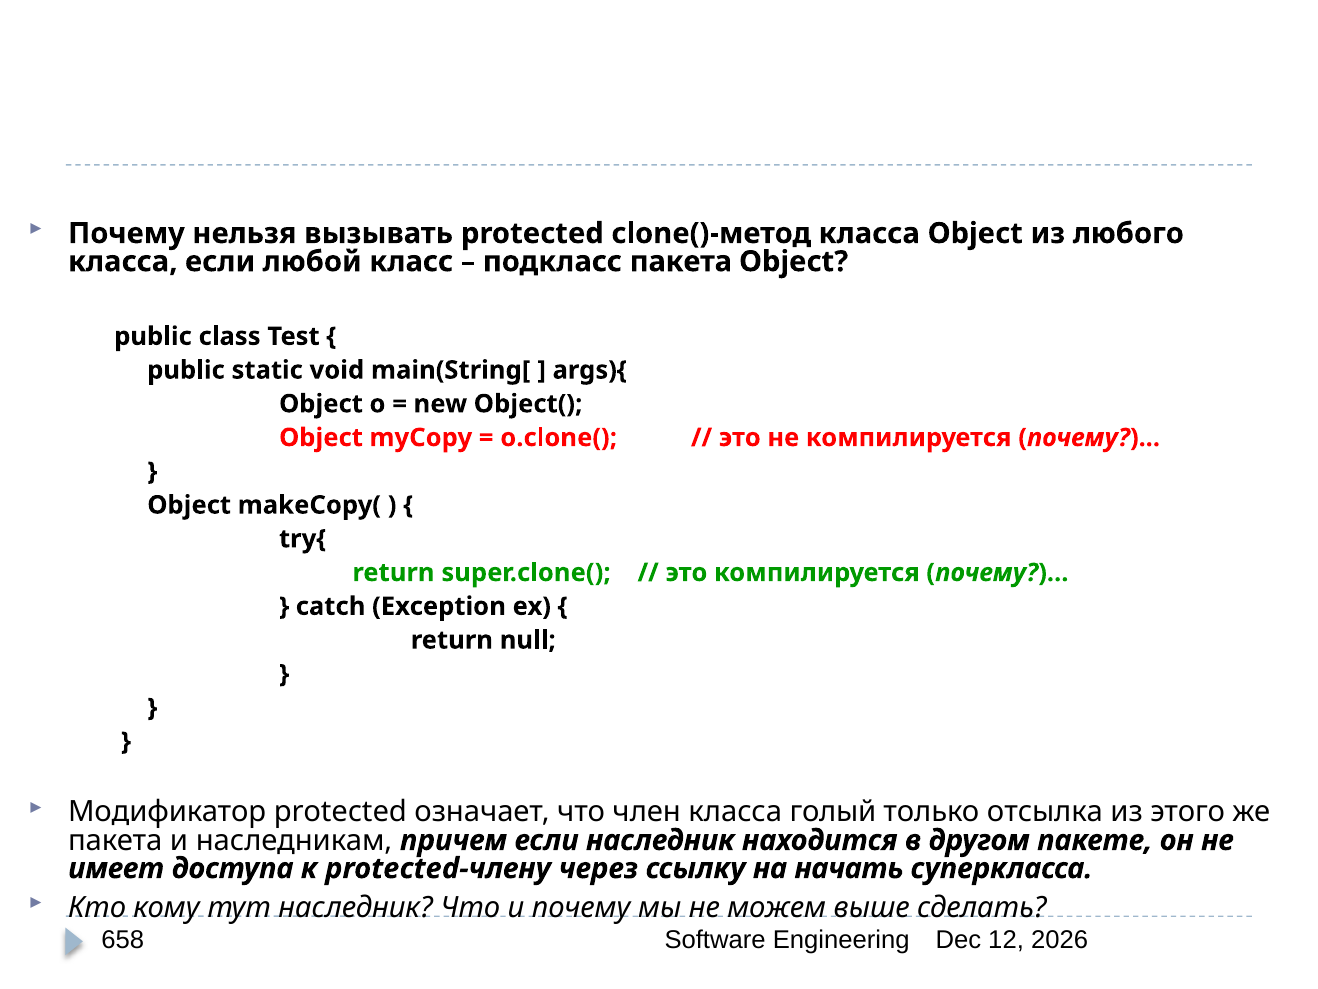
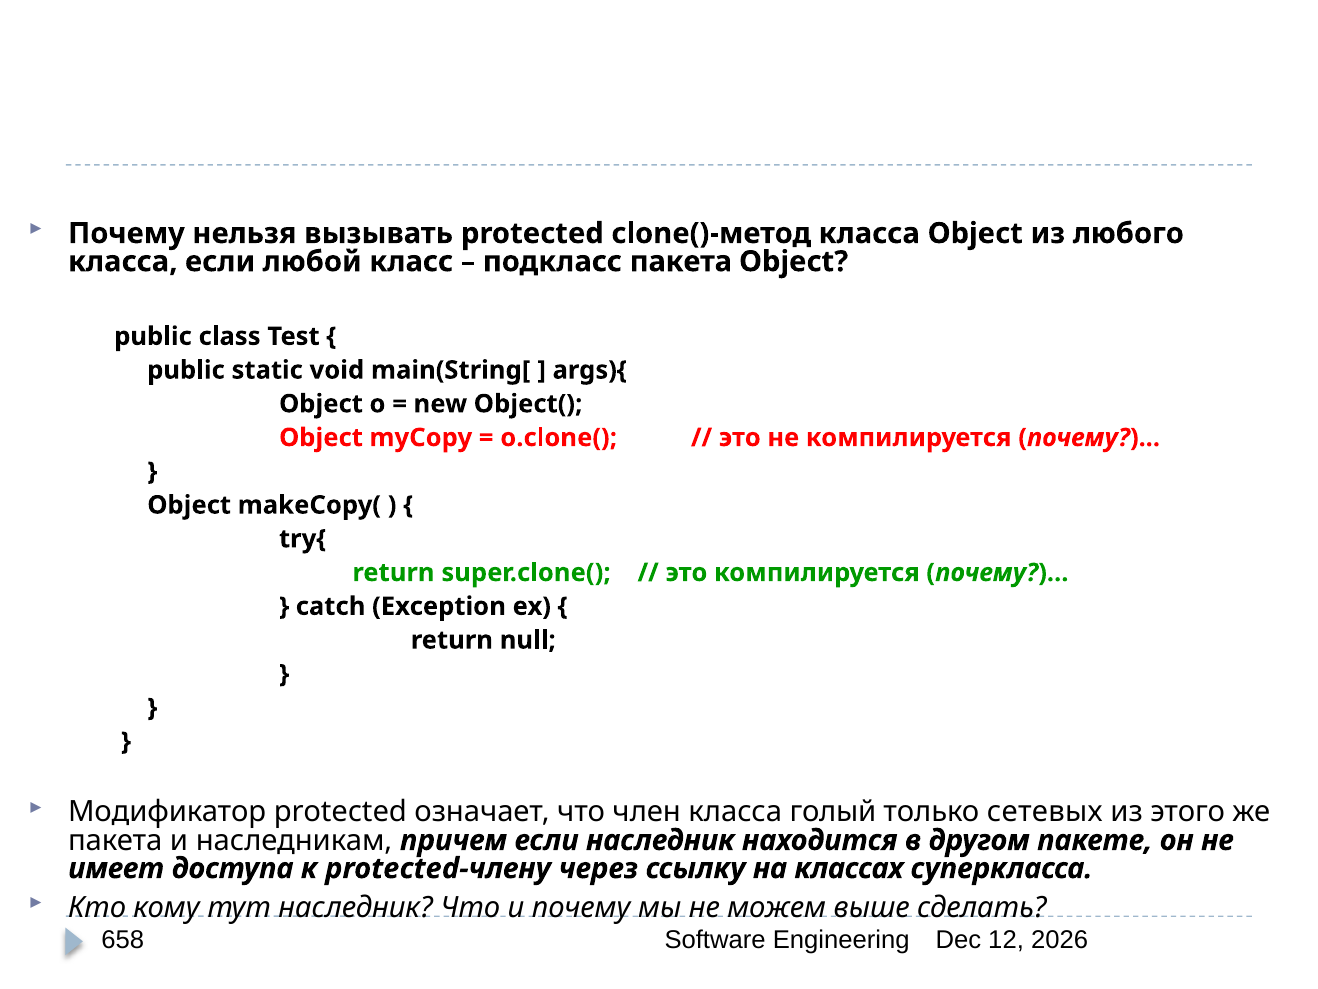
отсылка: отсылка -> сетевых
начать: начать -> классах
